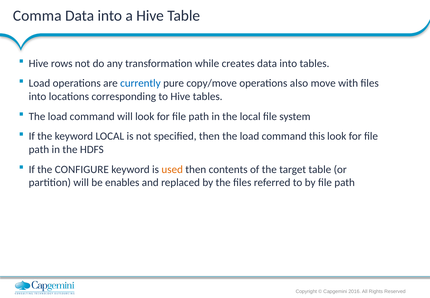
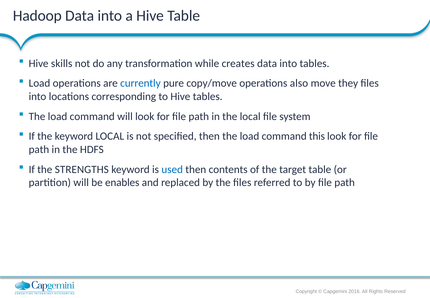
Comma: Comma -> Hadoop
rows: rows -> skills
with: with -> they
CONFIGURE: CONFIGURE -> STRENGTHS
used colour: orange -> blue
